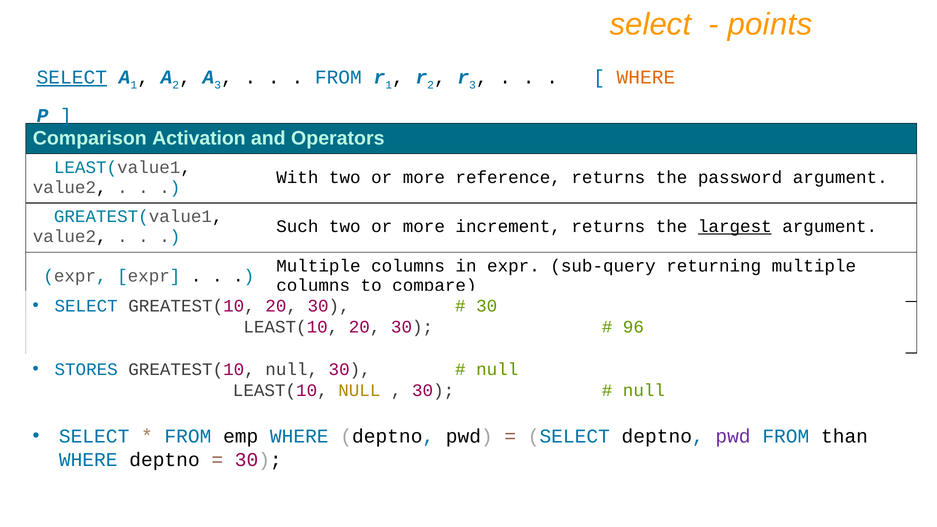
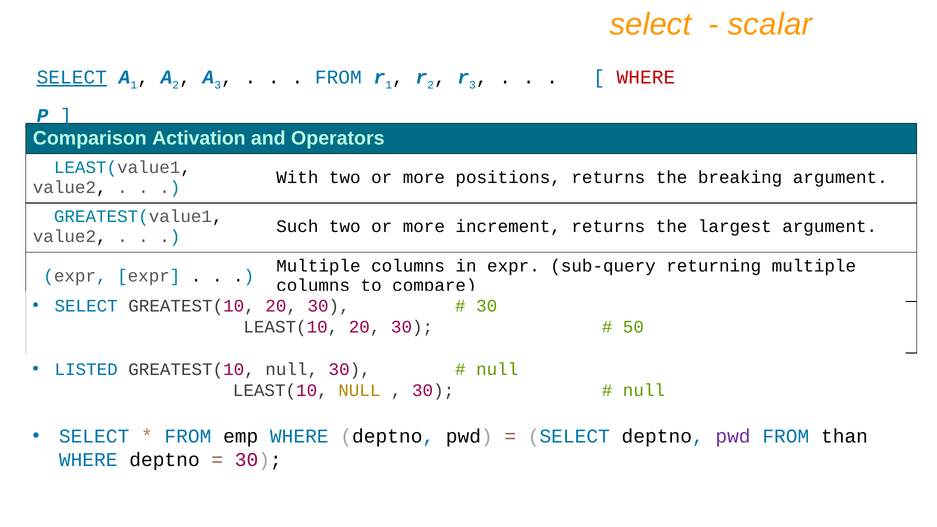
points: points -> scalar
WHERE at (646, 77) colour: orange -> red
reference: reference -> positions
password: password -> breaking
largest underline: present -> none
96: 96 -> 50
STORES: STORES -> LISTED
